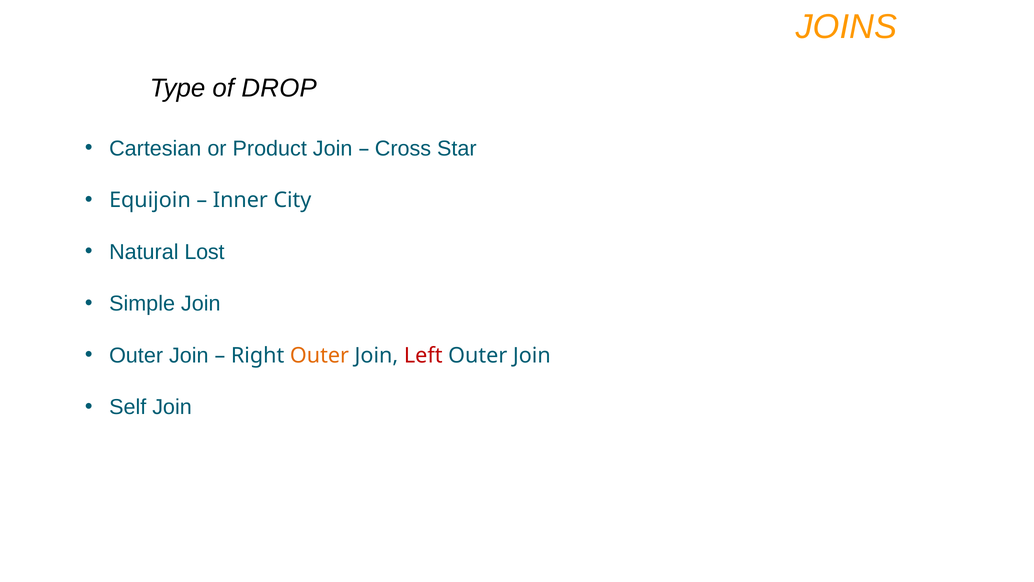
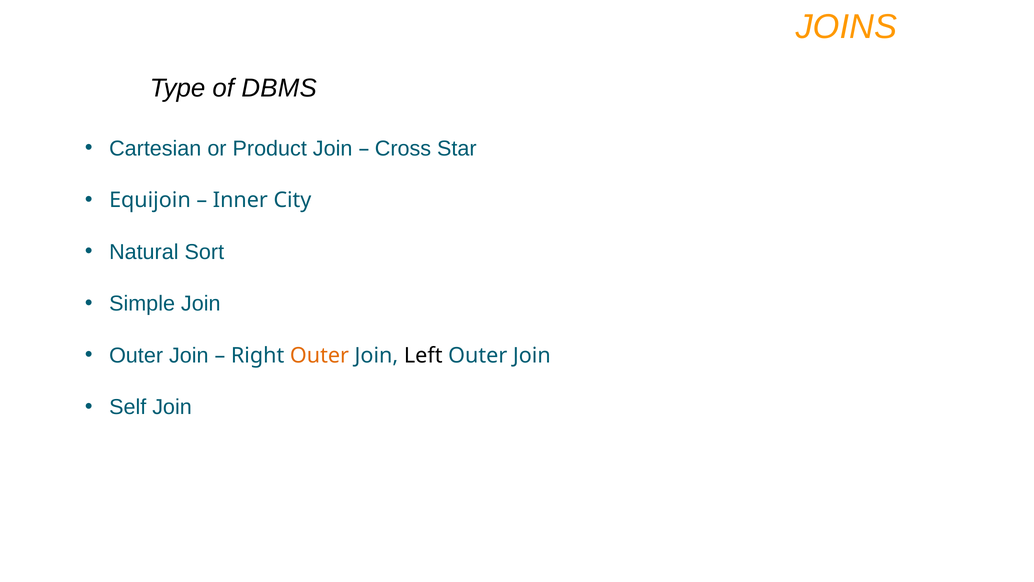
DROP: DROP -> DBMS
Lost: Lost -> Sort
Left colour: red -> black
